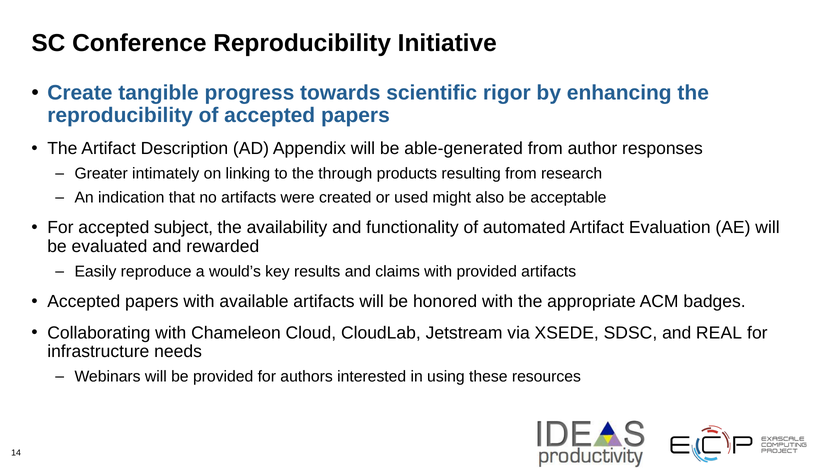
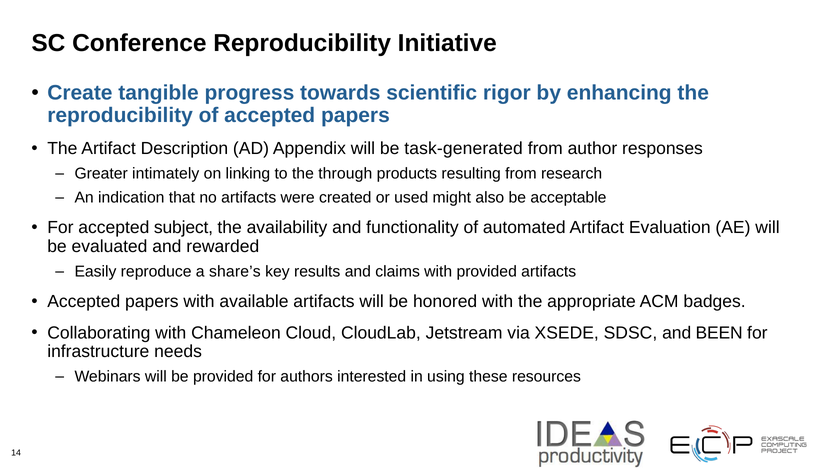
able-generated: able-generated -> task-generated
would’s: would’s -> share’s
REAL: REAL -> BEEN
